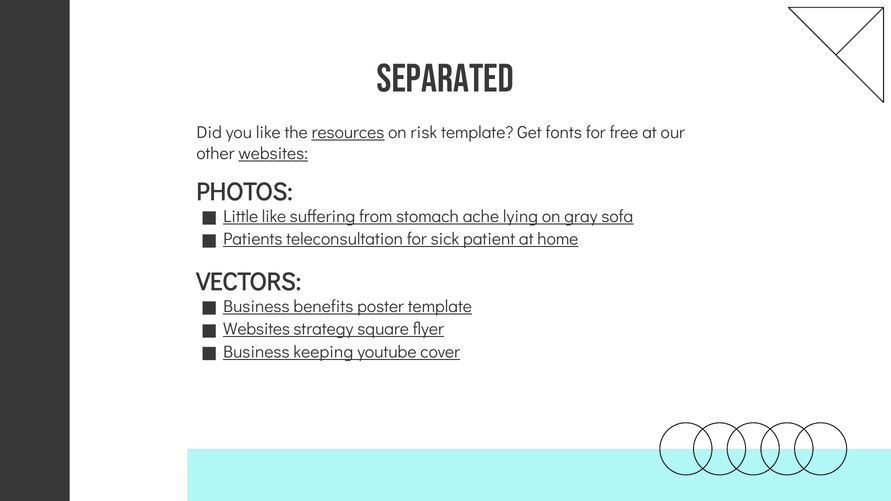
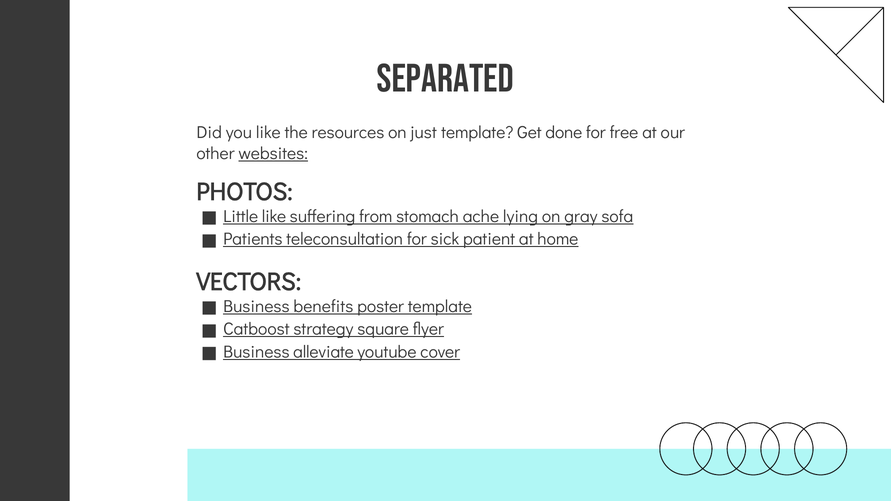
resources underline: present -> none
risk: risk -> just
fonts: fonts -> done
Websites at (256, 329): Websites -> Catboost
keeping: keeping -> alleviate
